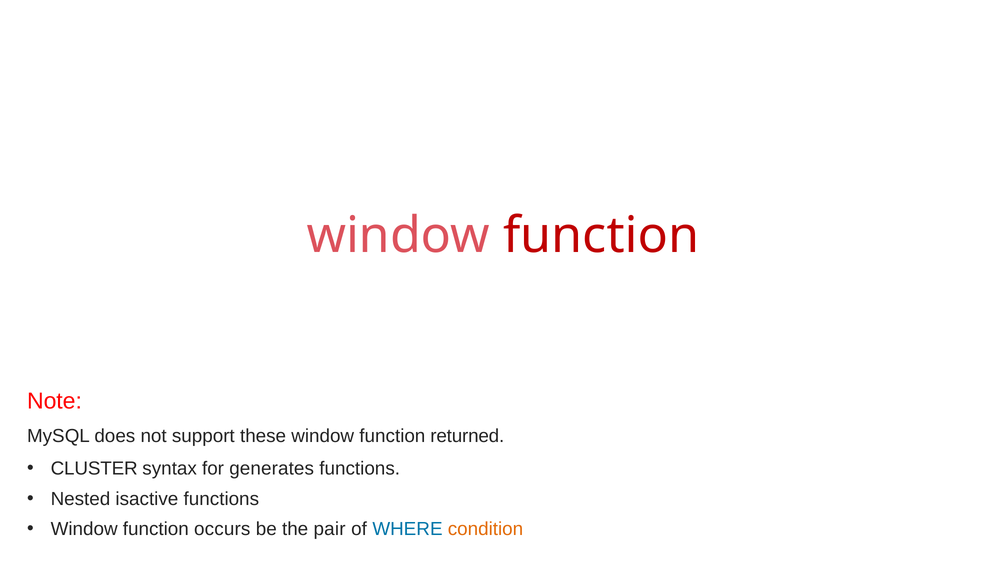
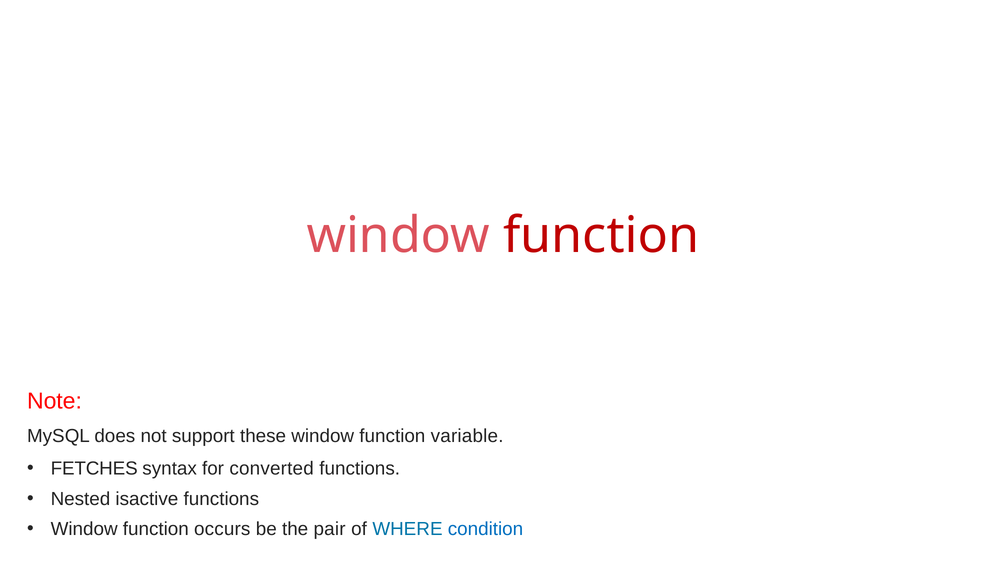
returned: returned -> variable
CLUSTER: CLUSTER -> FETCHES
generates: generates -> converted
condition colour: orange -> blue
